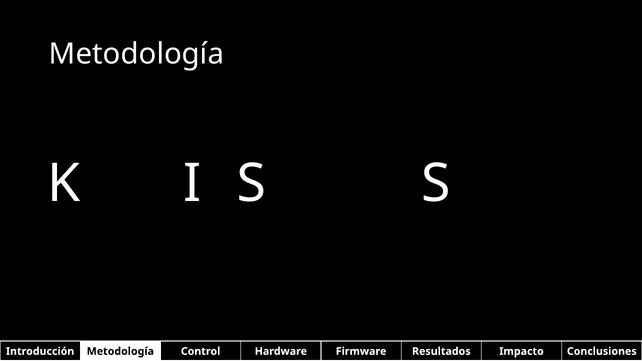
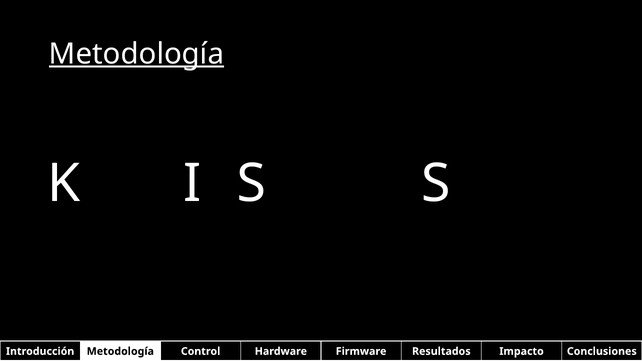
Metodología at (137, 54) underline: none -> present
